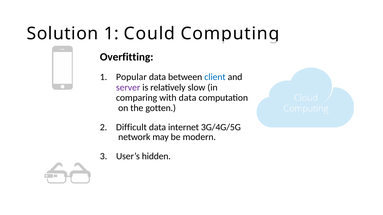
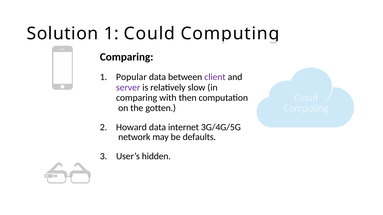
Overfitting at (127, 57): Overfitting -> Comparing
client colour: blue -> purple
with data: data -> then
Difficult: Difficult -> Howard
modern: modern -> defaults
